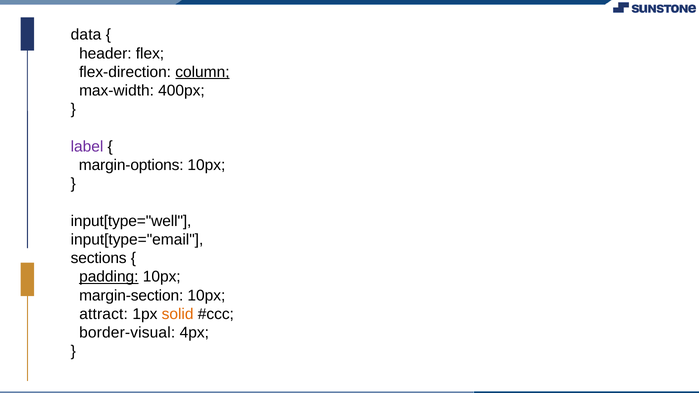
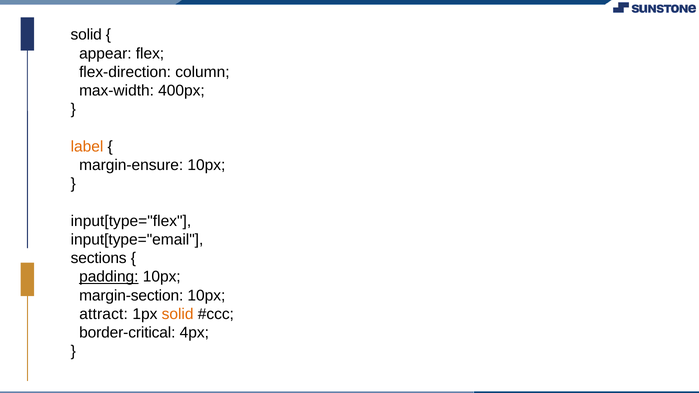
data at (86, 35): data -> solid
header: header -> appear
column underline: present -> none
label colour: purple -> orange
margin-options: margin-options -> margin-ensure
input[type="well: input[type="well -> input[type="flex
border-visual: border-visual -> border-critical
